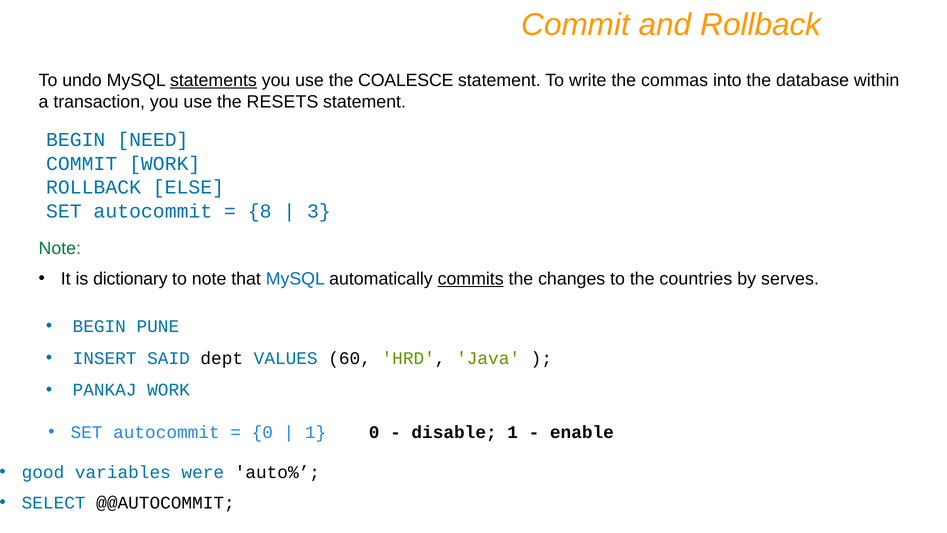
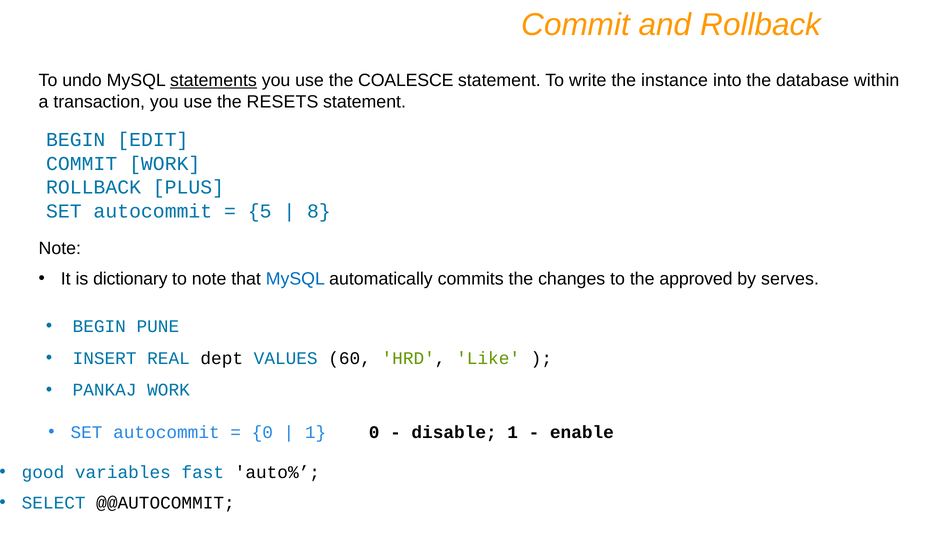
commas: commas -> instance
NEED: NEED -> EDIT
ELSE: ELSE -> PLUS
8: 8 -> 5
3: 3 -> 8
Note at (60, 248) colour: green -> black
commits underline: present -> none
countries: countries -> approved
SAID: SAID -> REAL
Java: Java -> Like
were: were -> fast
